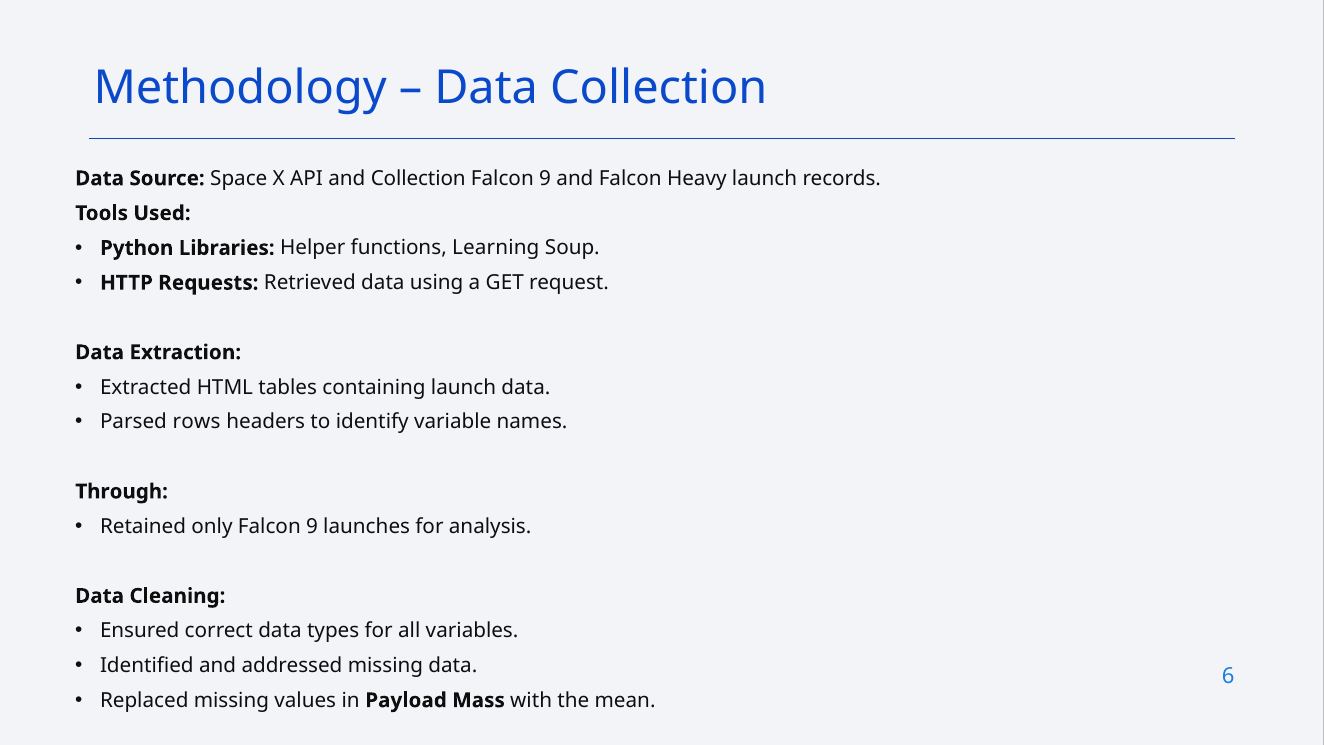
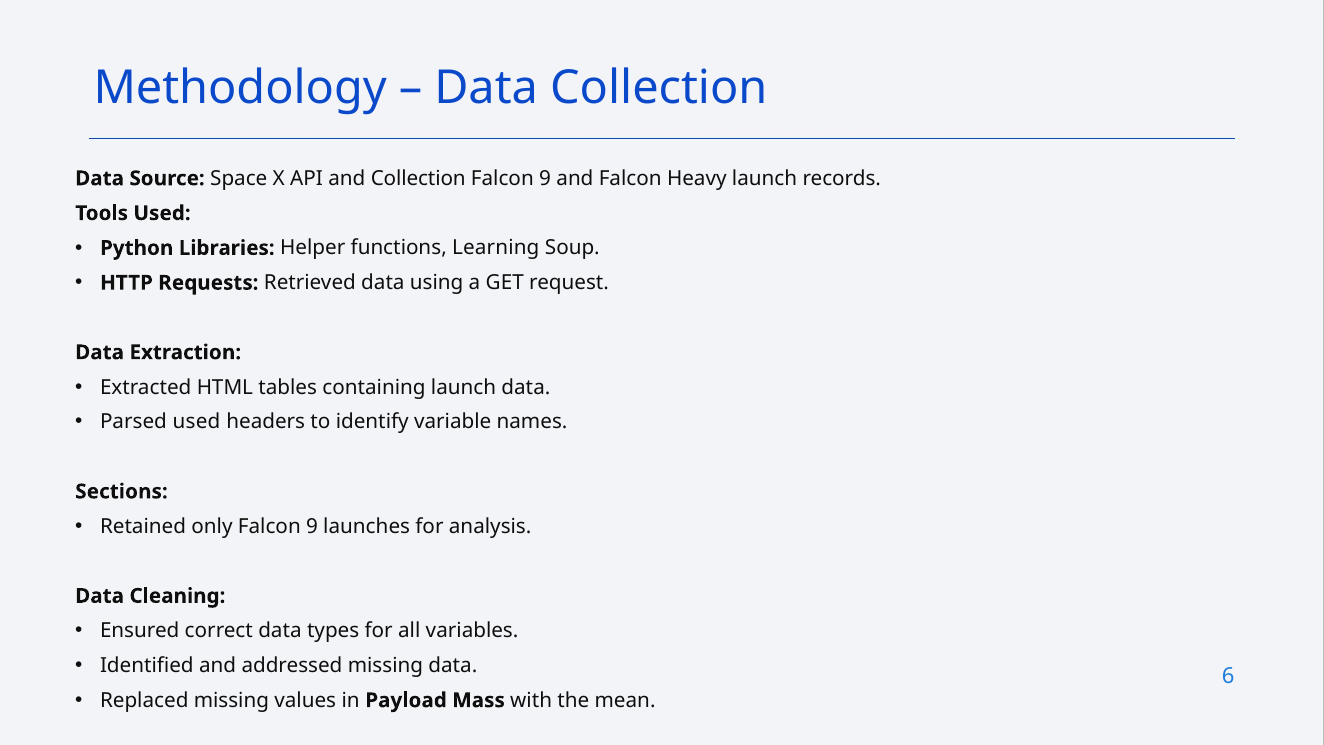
Parsed rows: rows -> used
Through: Through -> Sections
